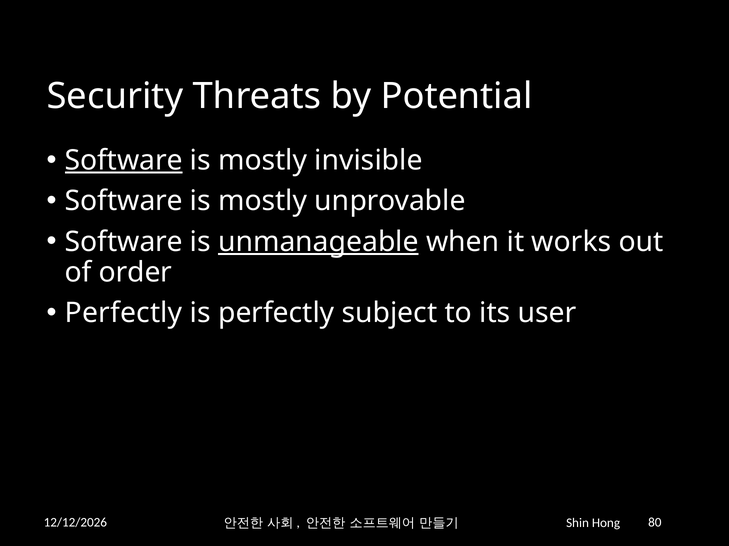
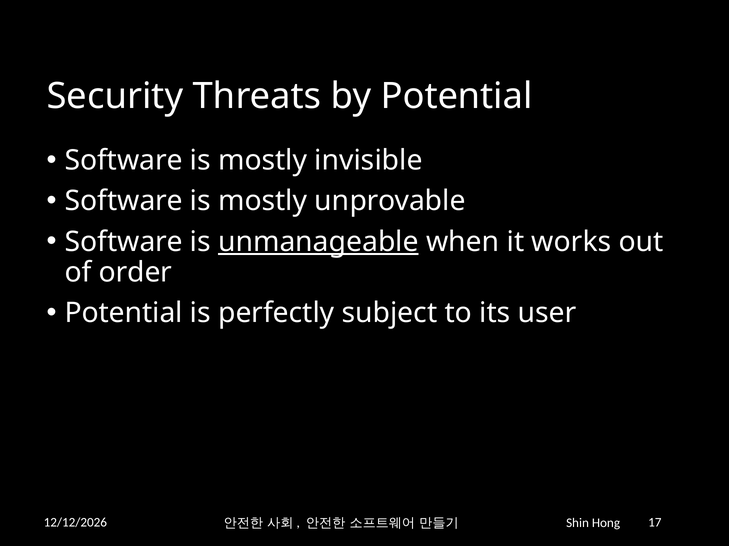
Software at (124, 161) underline: present -> none
Perfectly at (124, 313): Perfectly -> Potential
80: 80 -> 17
